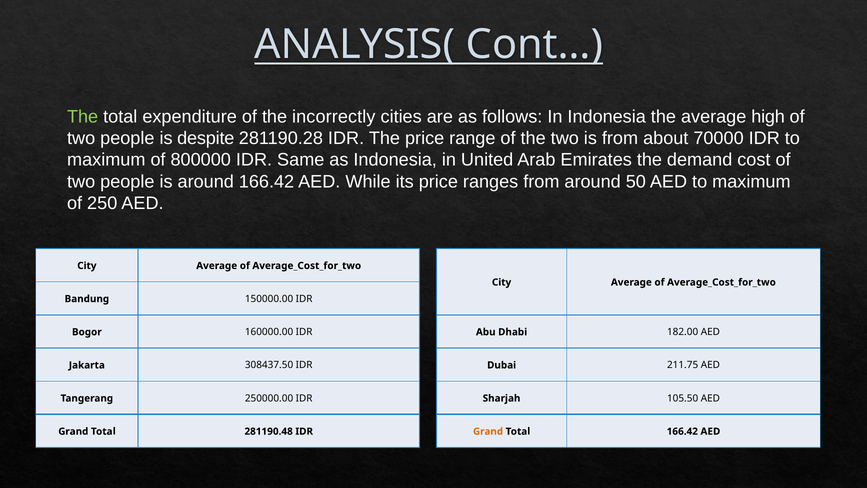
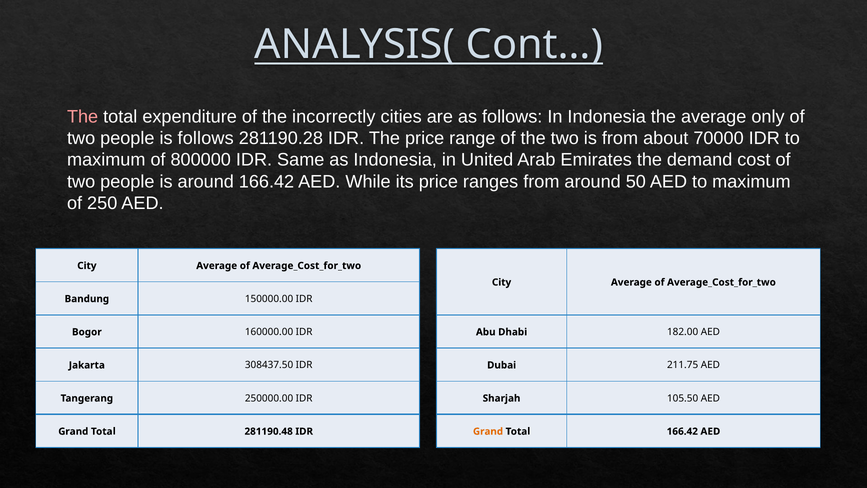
The at (83, 117) colour: light green -> pink
high: high -> only
is despite: despite -> follows
